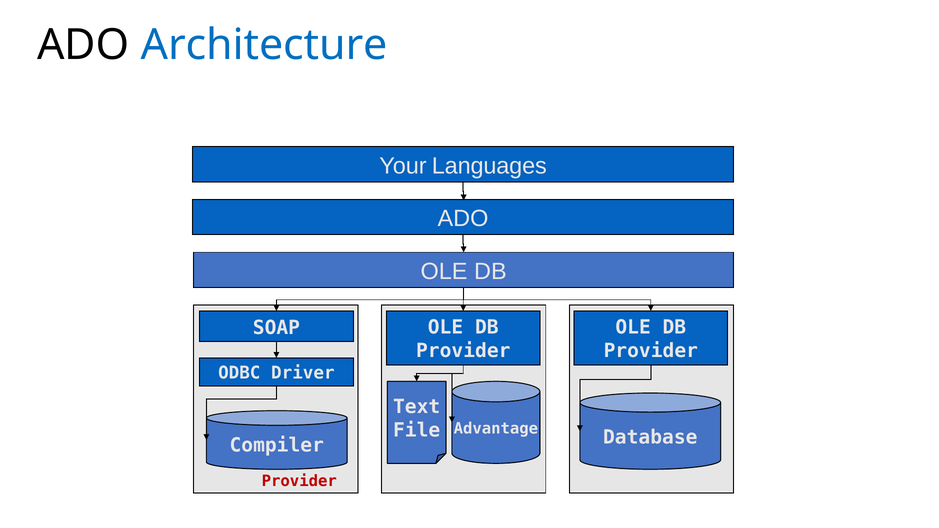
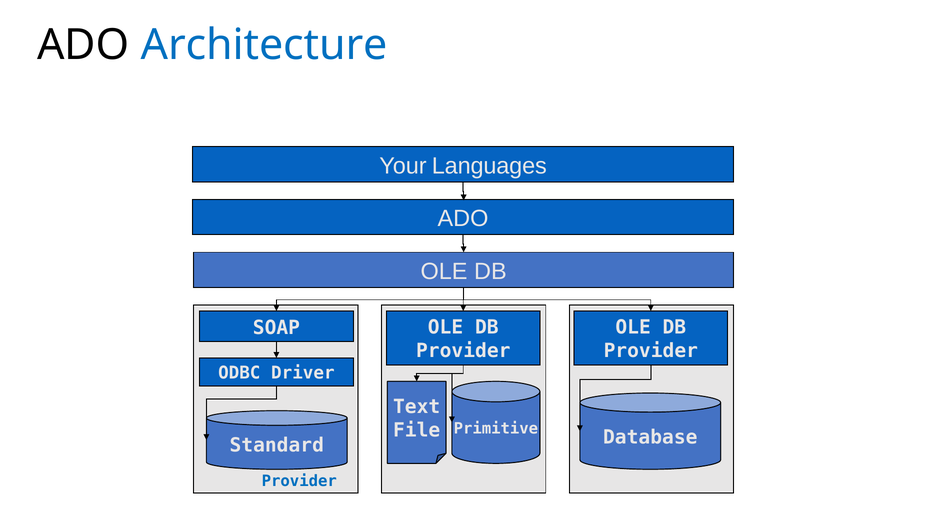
Advantage: Advantage -> Primitive
Compiler: Compiler -> Standard
Provider at (299, 481) colour: red -> blue
